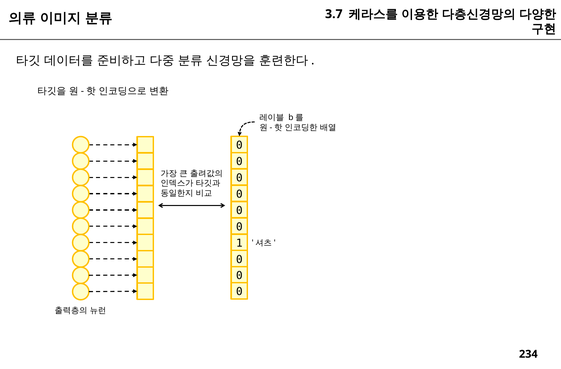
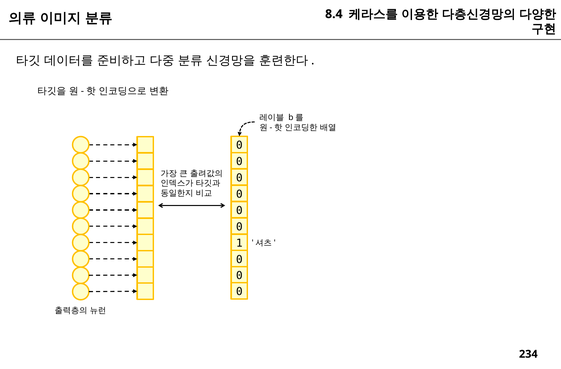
3.7: 3.7 -> 8.4
